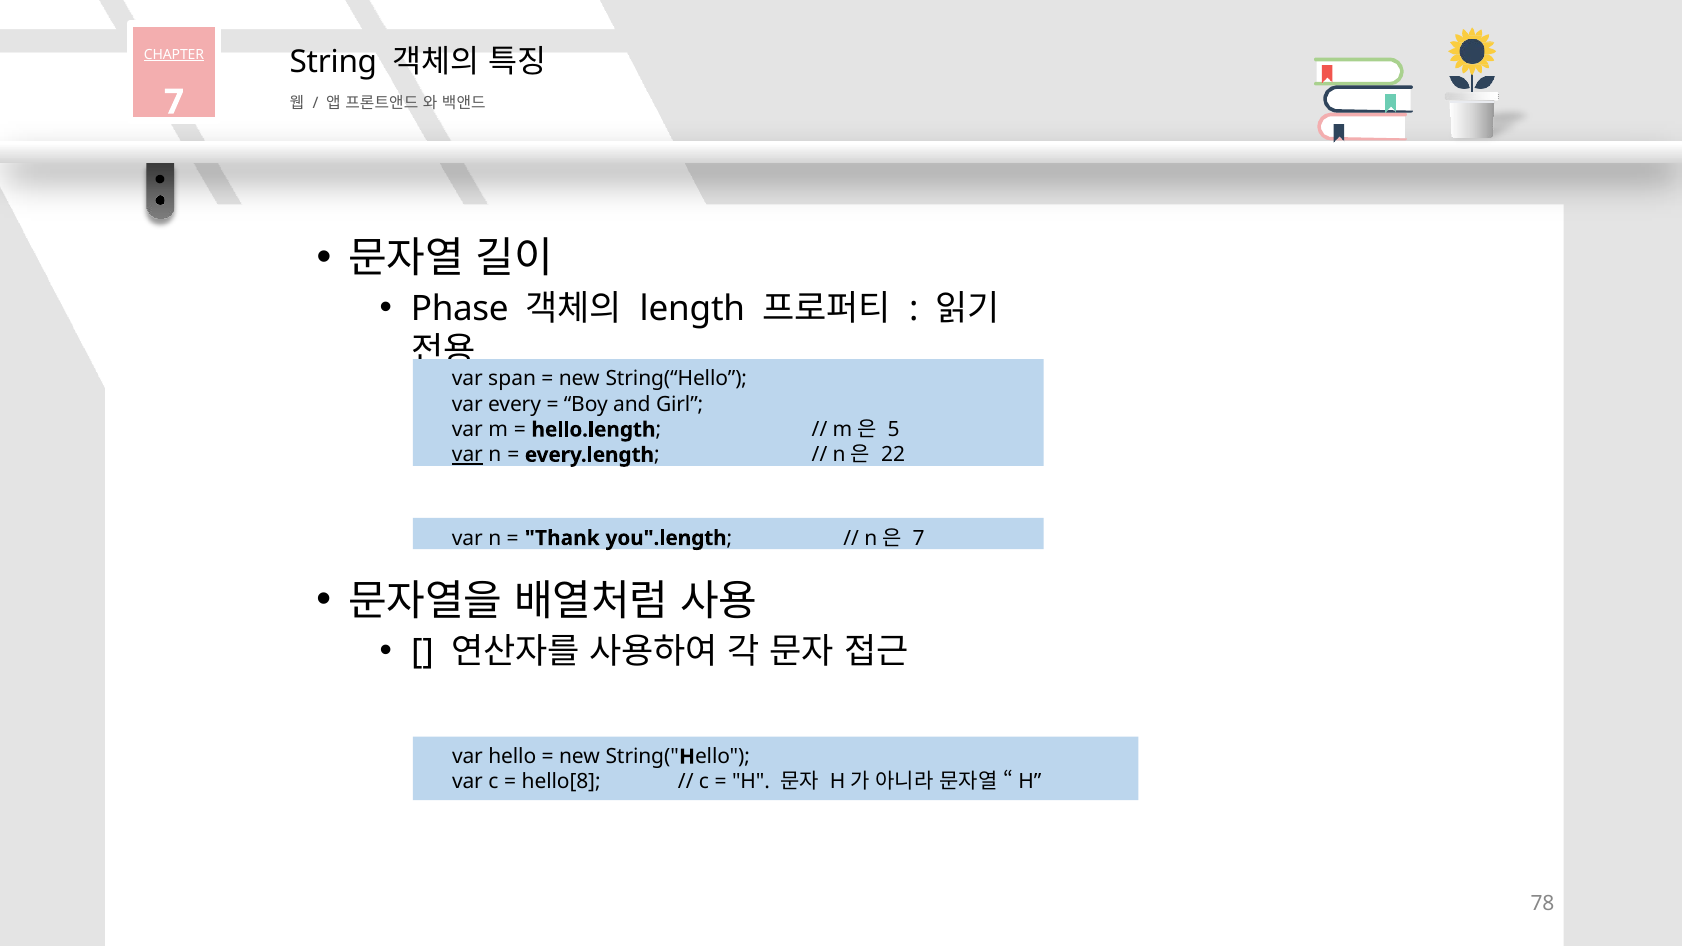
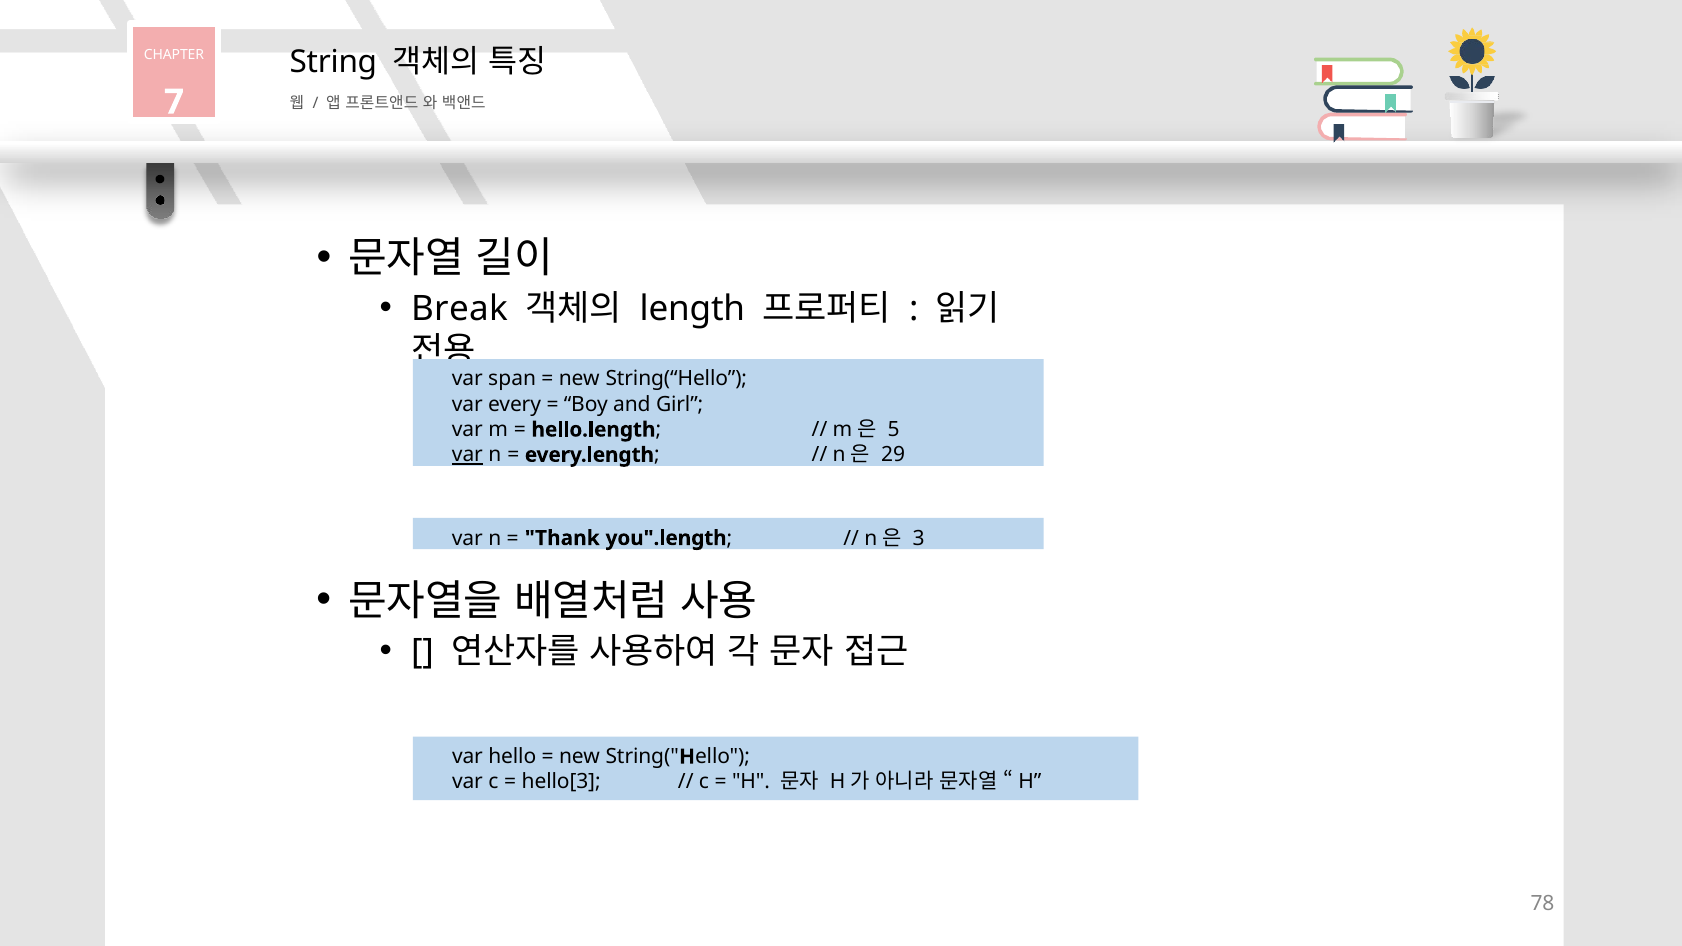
CHAPTER underline: present -> none
Phase: Phase -> Break
22: 22 -> 29
7 at (919, 538): 7 -> 3
hello[8: hello[8 -> hello[3
